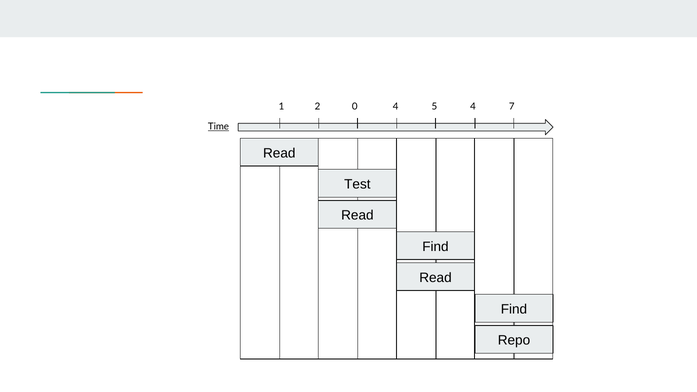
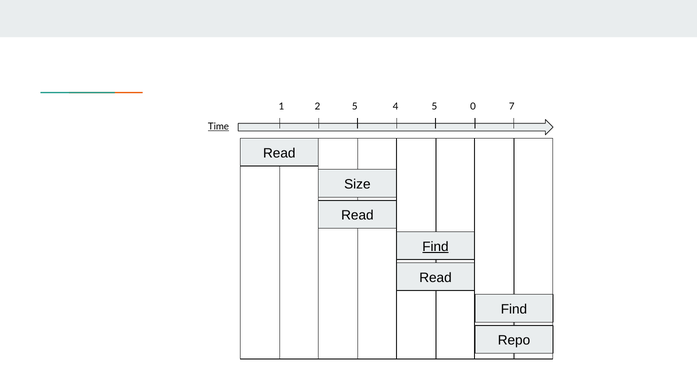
2 0: 0 -> 5
5 4: 4 -> 0
Test: Test -> Size
Find at (435, 247) underline: none -> present
